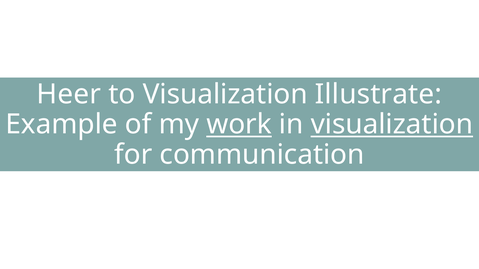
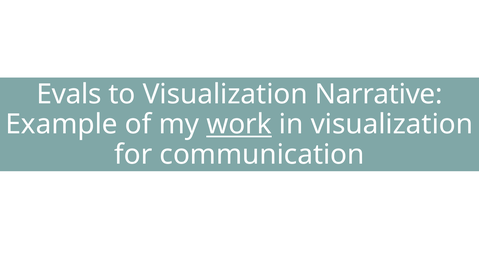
Heer: Heer -> Evals
Illustrate: Illustrate -> Narrative
visualization at (392, 125) underline: present -> none
